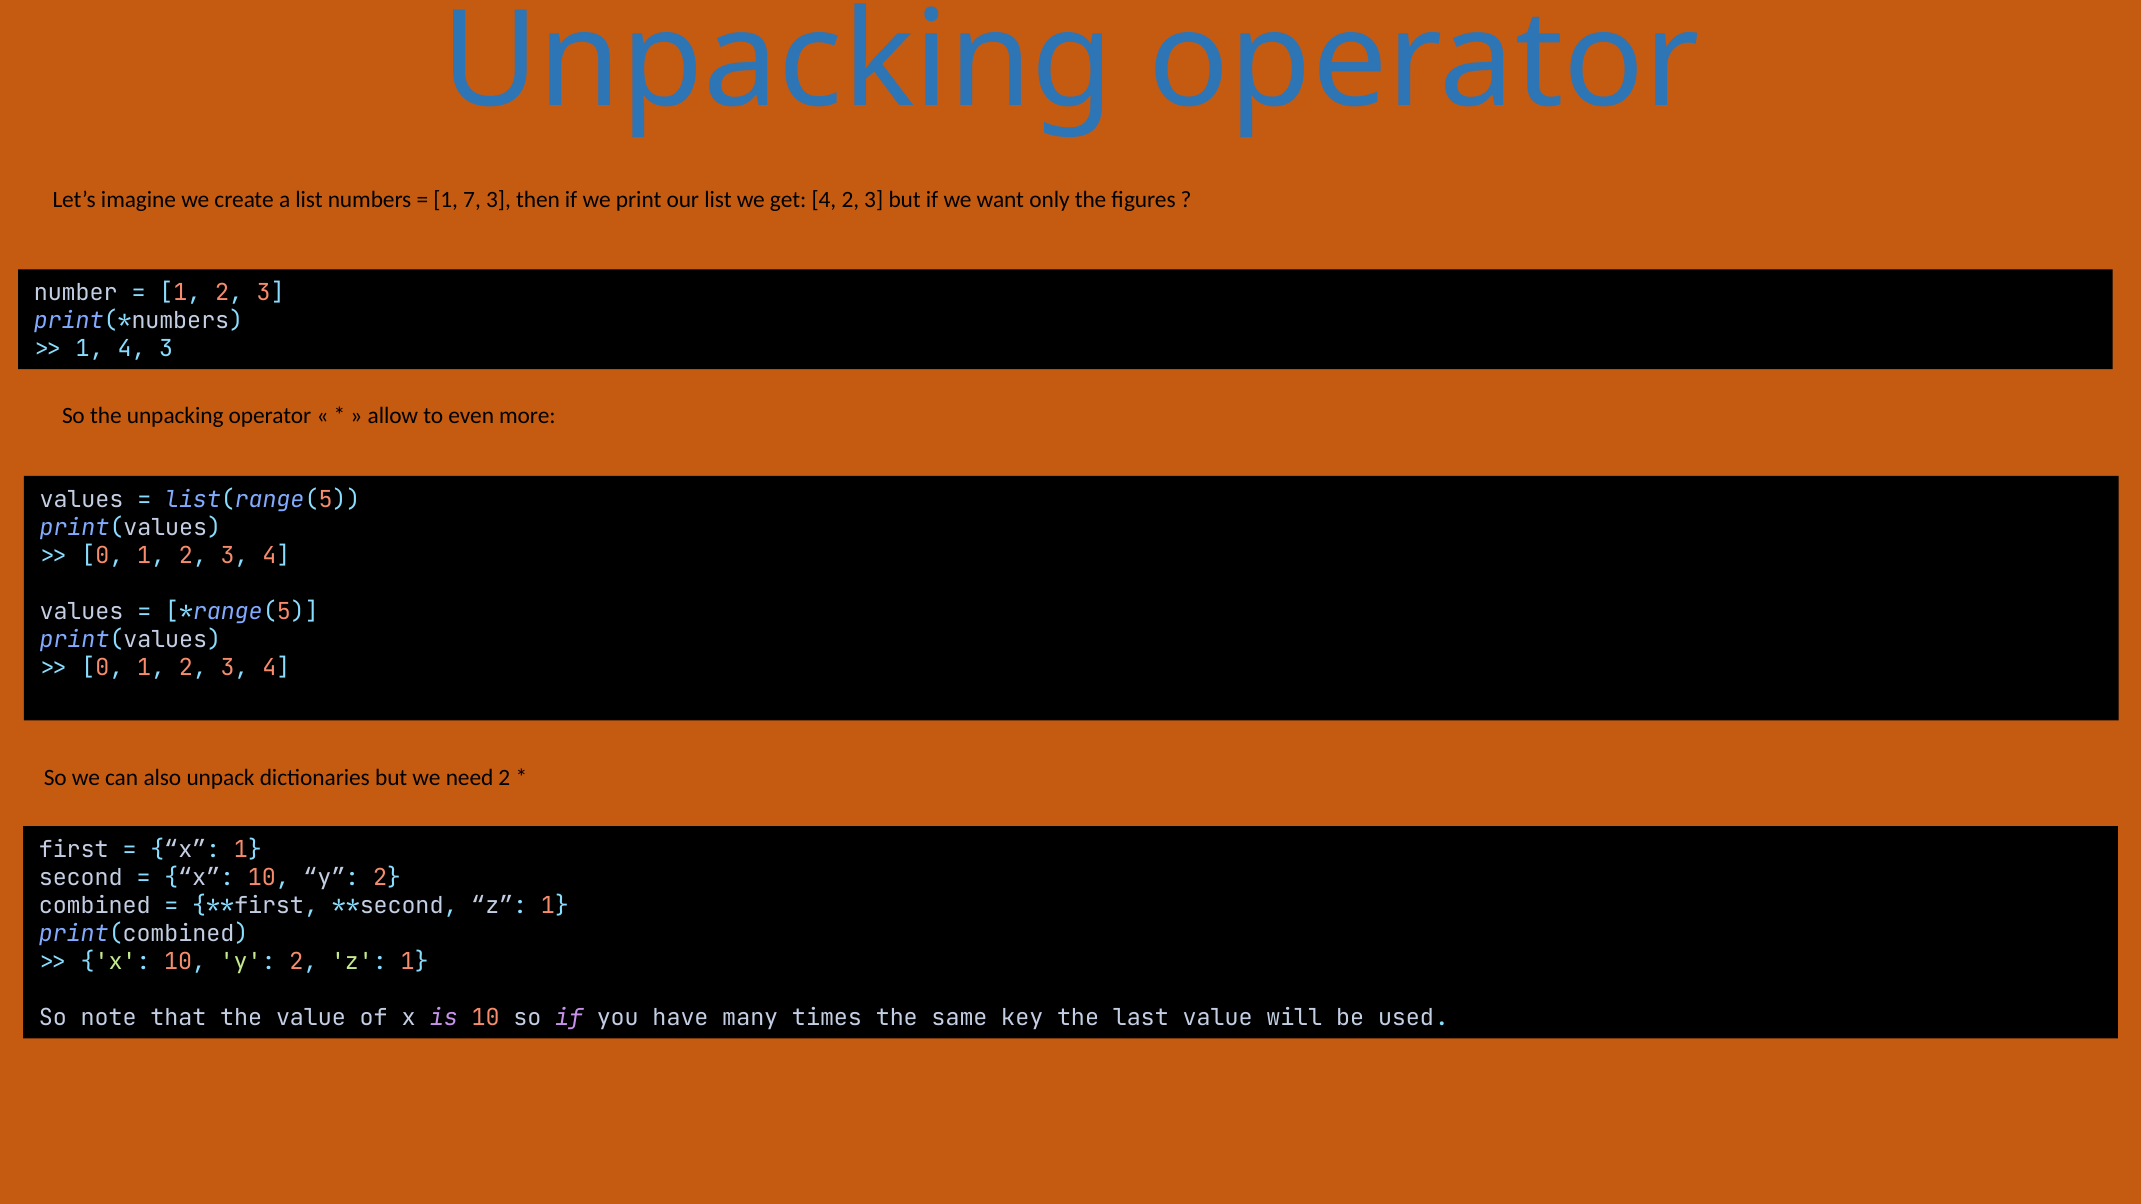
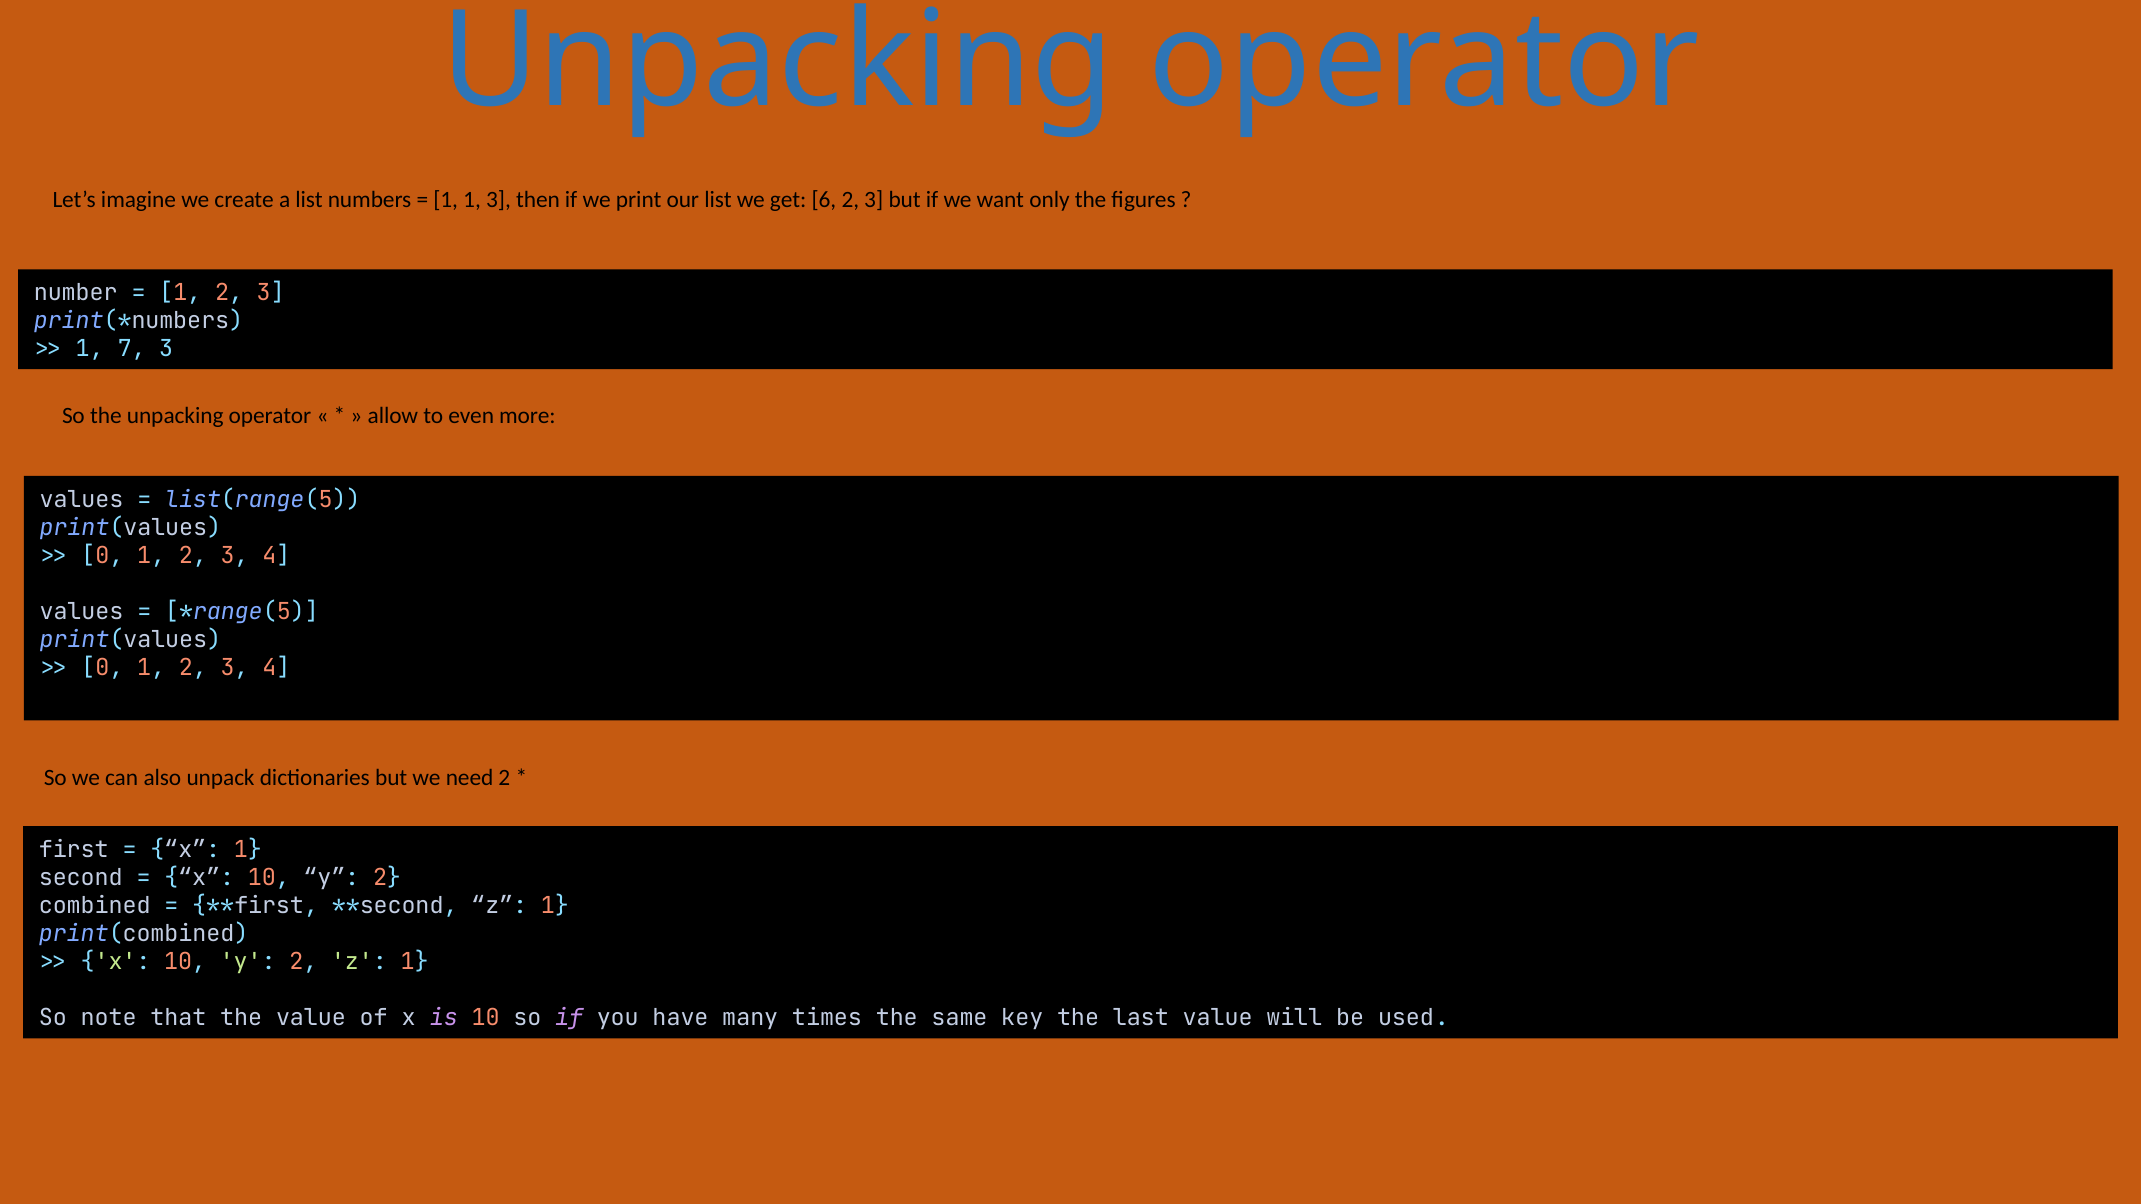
1 7: 7 -> 1
get 4: 4 -> 6
1 4: 4 -> 7
